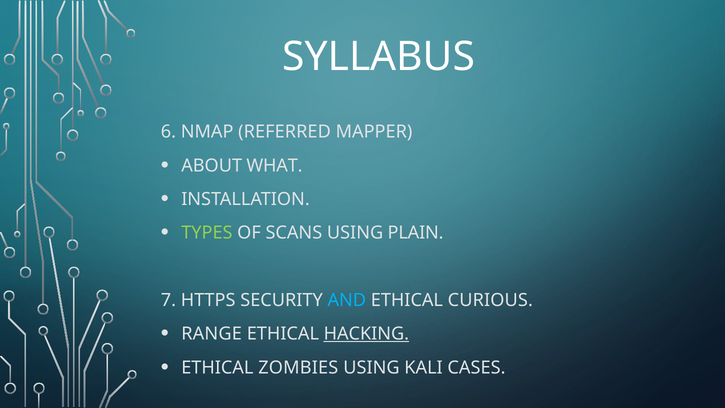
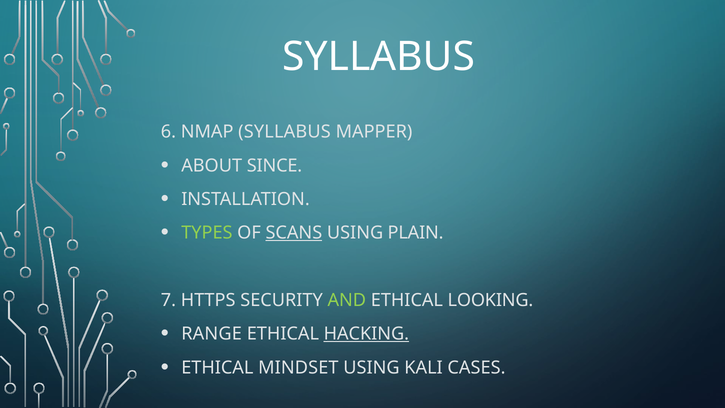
NMAP REFERRED: REFERRED -> SYLLABUS
WHAT: WHAT -> SINCE
SCANS underline: none -> present
AND colour: light blue -> light green
CURIOUS: CURIOUS -> LOOKING
ZOMBIES: ZOMBIES -> MINDSET
